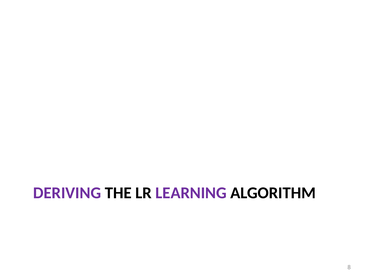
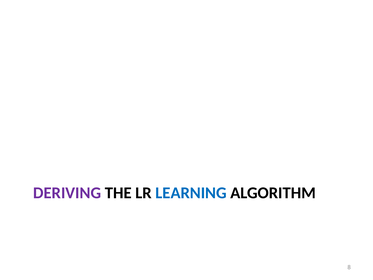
LEARNING colour: purple -> blue
